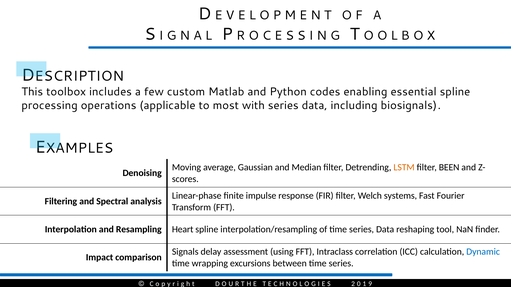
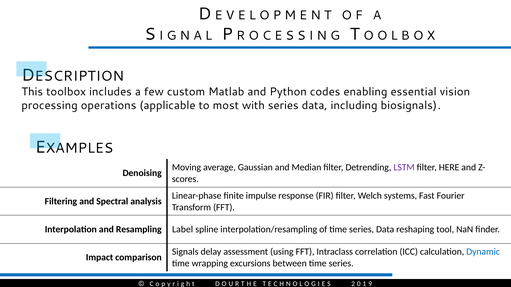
essential spline: spline -> vision
LSTM colour: orange -> purple
BEEN: BEEN -> HERE
Heart: Heart -> Label
